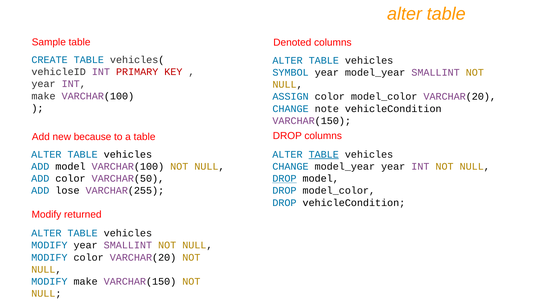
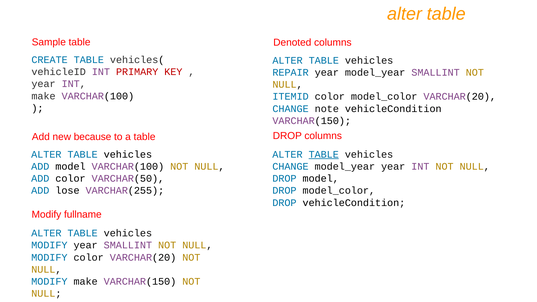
SYMBOL: SYMBOL -> REPAIR
ASSIGN: ASSIGN -> ITEMID
DROP at (284, 179) underline: present -> none
returned: returned -> fullname
